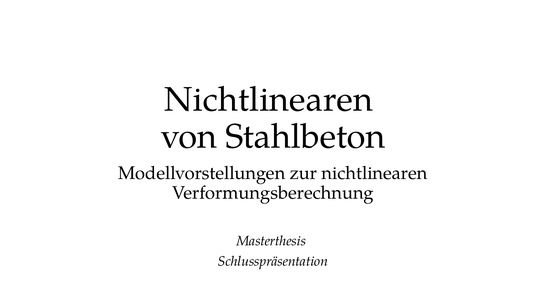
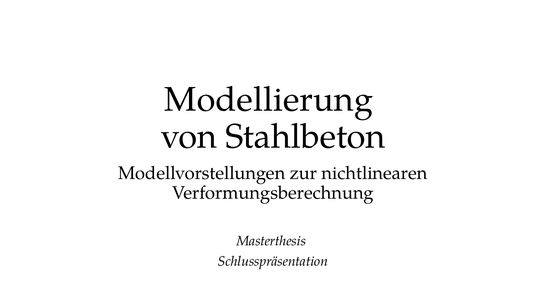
Nichtlinearen at (269, 100): Nichtlinearen -> Modellierung
